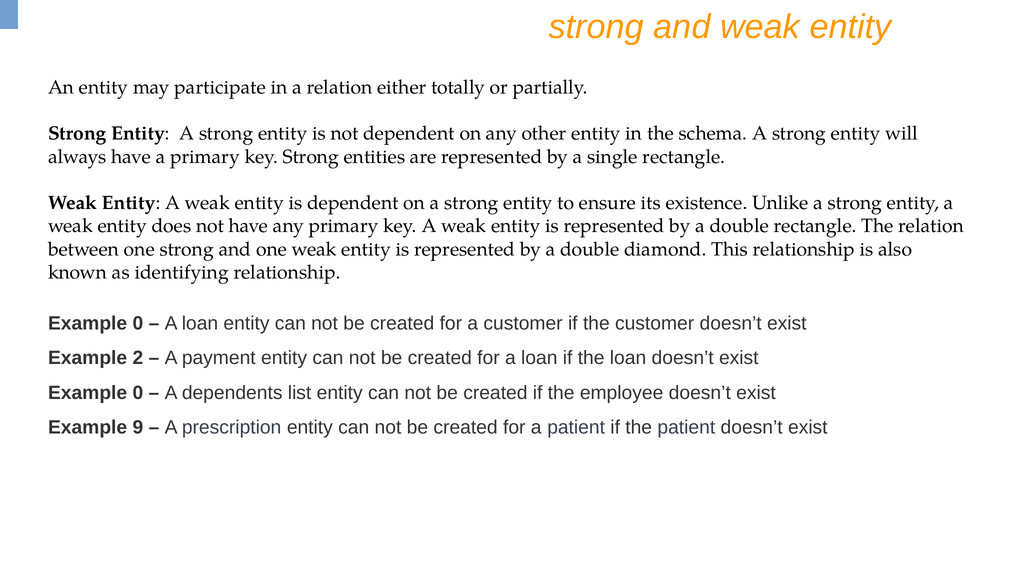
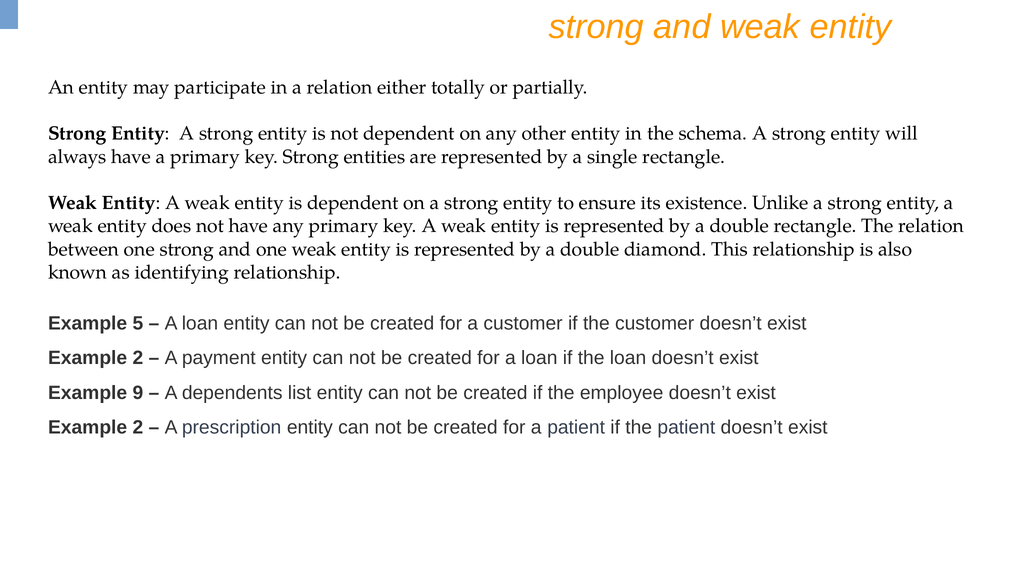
0 at (138, 323): 0 -> 5
0 at (138, 393): 0 -> 9
9 at (138, 428): 9 -> 2
